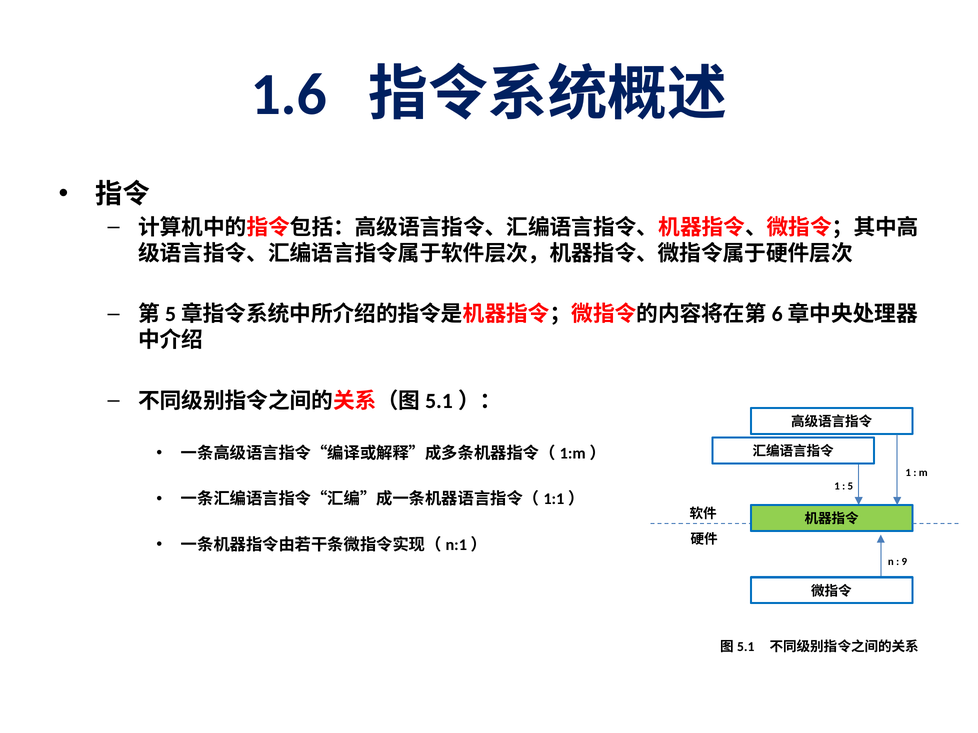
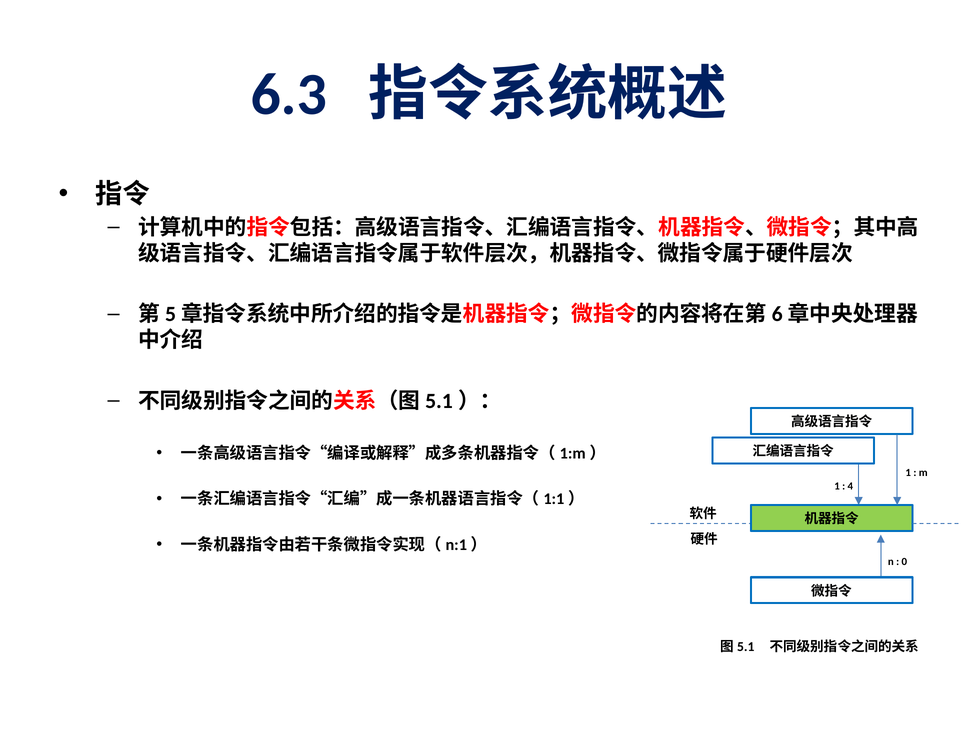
1.6: 1.6 -> 6.3
5: 5 -> 4
9: 9 -> 0
